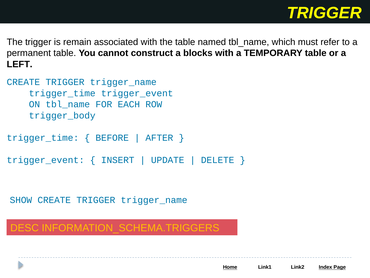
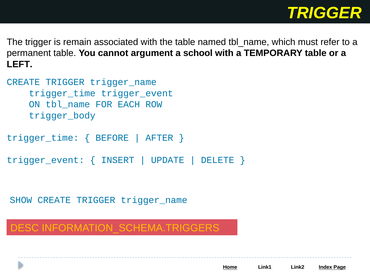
construct: construct -> argument
blocks: blocks -> school
